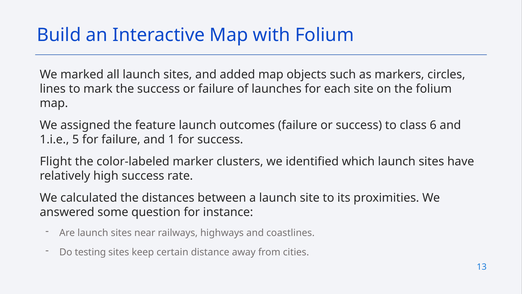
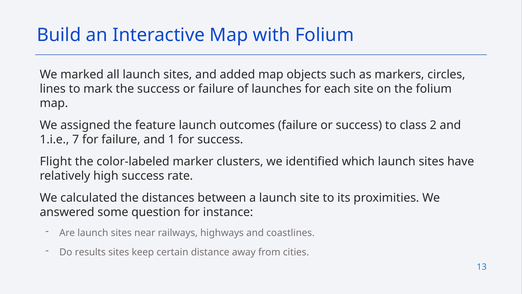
6: 6 -> 2
5: 5 -> 7
testing: testing -> results
